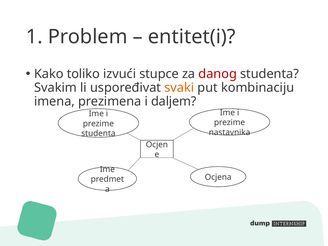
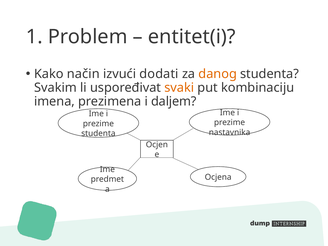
toliko: toliko -> način
stupce: stupce -> dodati
danog colour: red -> orange
